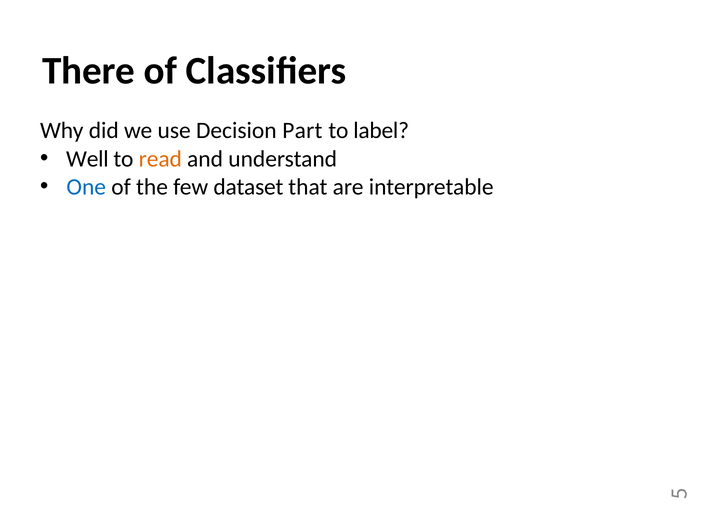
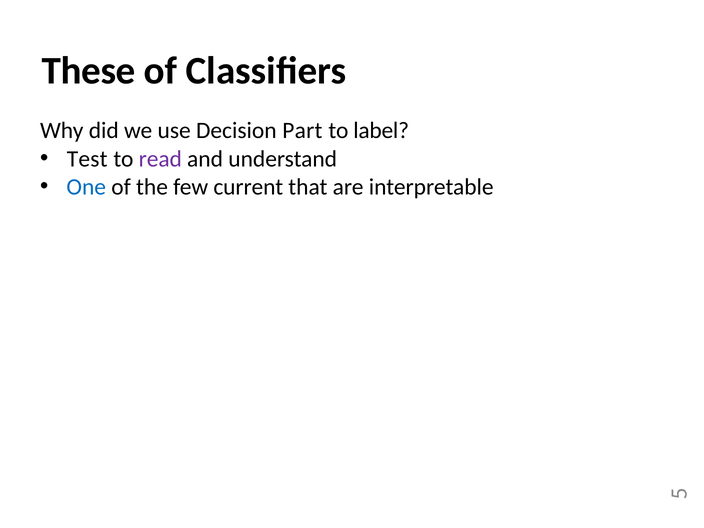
There: There -> These
Well: Well -> Test
read colour: orange -> purple
dataset: dataset -> current
